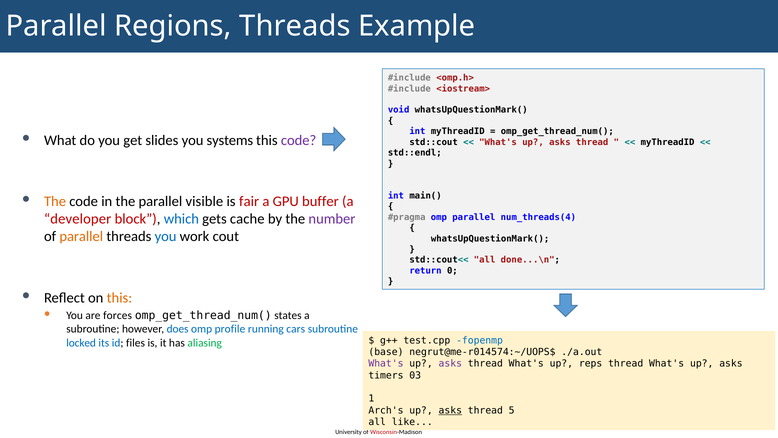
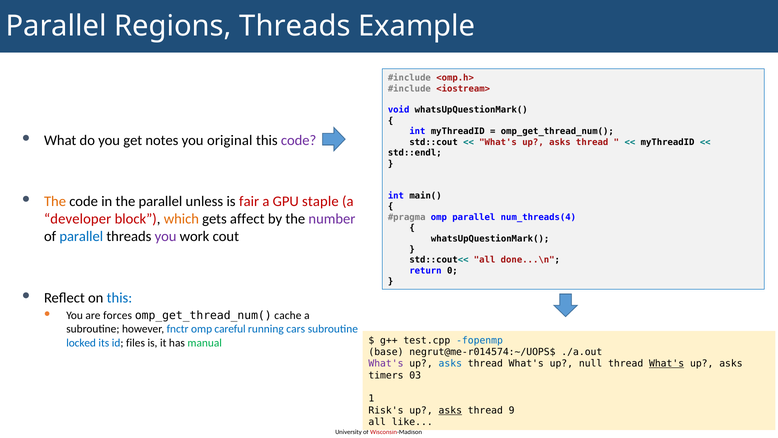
slides: slides -> notes
systems: systems -> original
visible: visible -> unless
buffer: buffer -> staple
which colour: blue -> orange
cache: cache -> affect
parallel at (81, 236) colour: orange -> blue
you at (166, 236) colour: blue -> purple
this at (119, 298) colour: orange -> blue
states: states -> cache
does: does -> fnctr
profile: profile -> careful
aliasing: aliasing -> manual
asks at (450, 363) colour: purple -> blue
reps: reps -> null
What's at (667, 363) underline: none -> present
Arch's: Arch's -> Risk's
5: 5 -> 9
